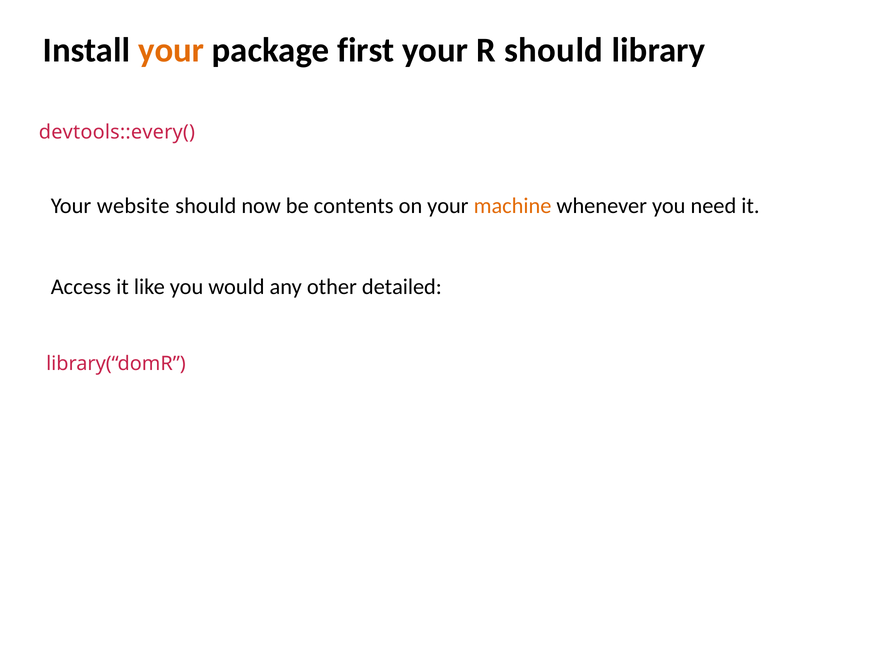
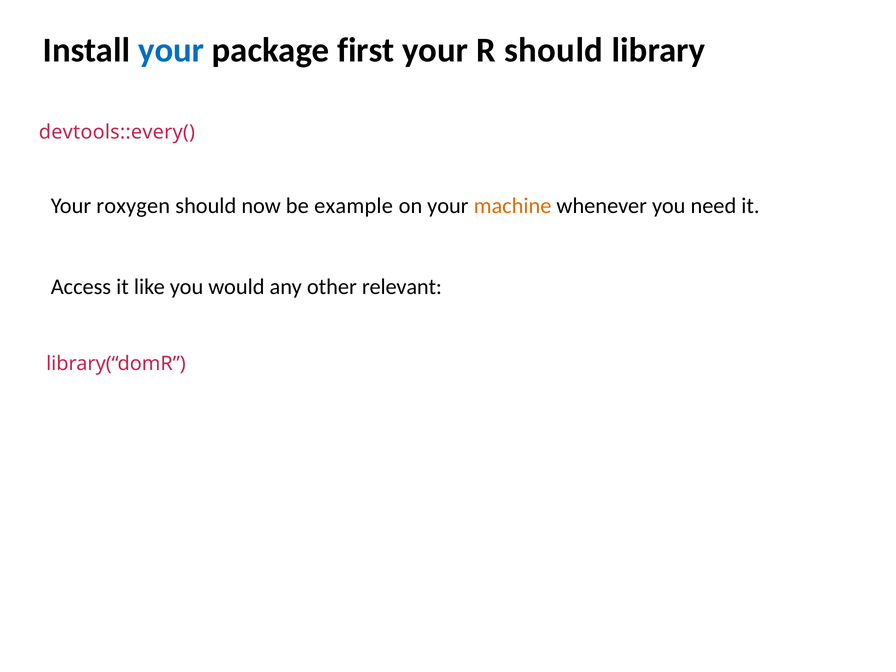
your at (171, 50) colour: orange -> blue
website: website -> roxygen
contents: contents -> example
detailed: detailed -> relevant
